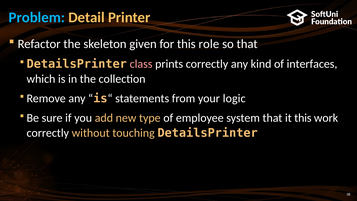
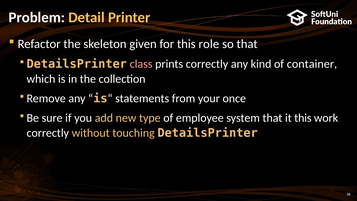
Problem colour: light blue -> white
interfaces: interfaces -> container
logic: logic -> once
